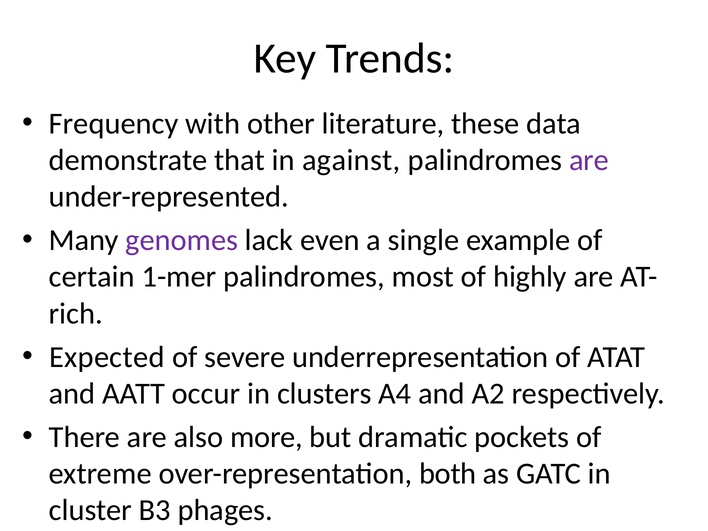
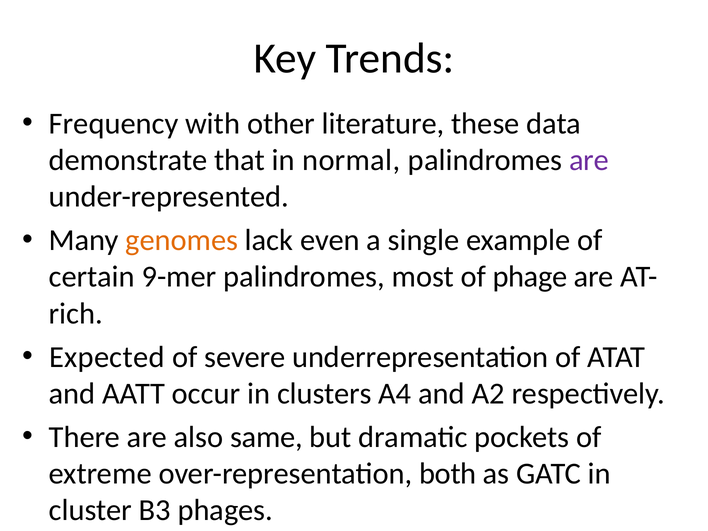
against: against -> normal
genomes colour: purple -> orange
1-mer: 1-mer -> 9-mer
highly: highly -> phage
more: more -> same
